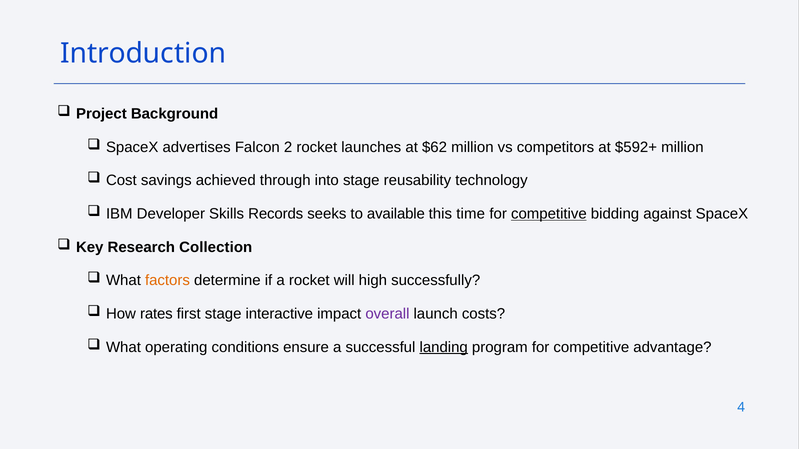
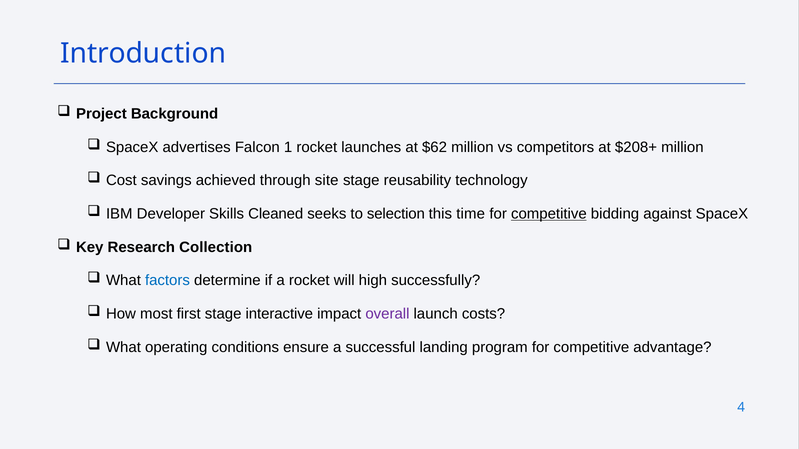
2: 2 -> 1
$592+: $592+ -> $208+
into: into -> site
Records: Records -> Cleaned
available: available -> selection
factors colour: orange -> blue
rates: rates -> most
landing underline: present -> none
